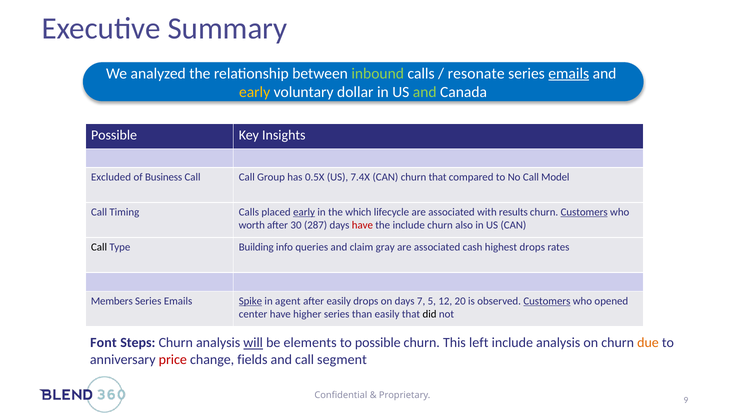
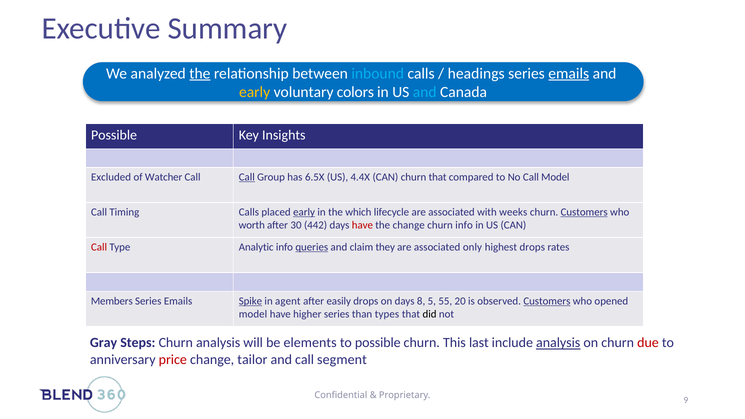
the at (200, 73) underline: none -> present
inbound colour: light green -> light blue
resonate: resonate -> headings
dollar: dollar -> colors
and at (425, 92) colour: light green -> light blue
Business: Business -> Watcher
Call at (247, 177) underline: none -> present
0.5X: 0.5X -> 6.5X
7.4X: 7.4X -> 4.4X
results: results -> weeks
287: 287 -> 442
the include: include -> change
churn also: also -> info
Call at (99, 247) colour: black -> red
Building: Building -> Analytic
queries underline: none -> present
gray: gray -> they
cash: cash -> only
7: 7 -> 8
12: 12 -> 55
center at (253, 314): center -> model
than easily: easily -> types
Font: Font -> Gray
will underline: present -> none
left: left -> last
analysis at (558, 343) underline: none -> present
due colour: orange -> red
fields: fields -> tailor
